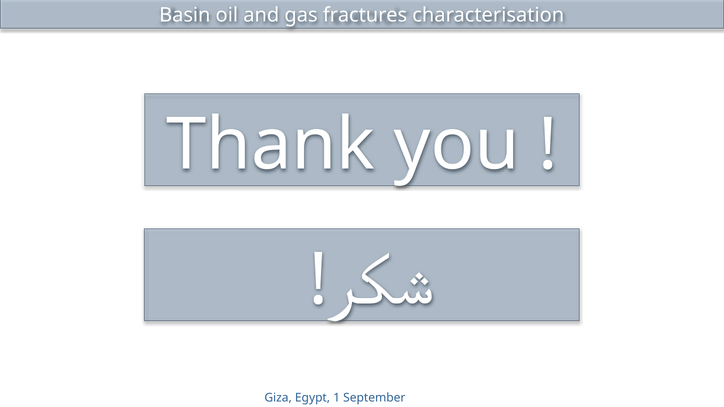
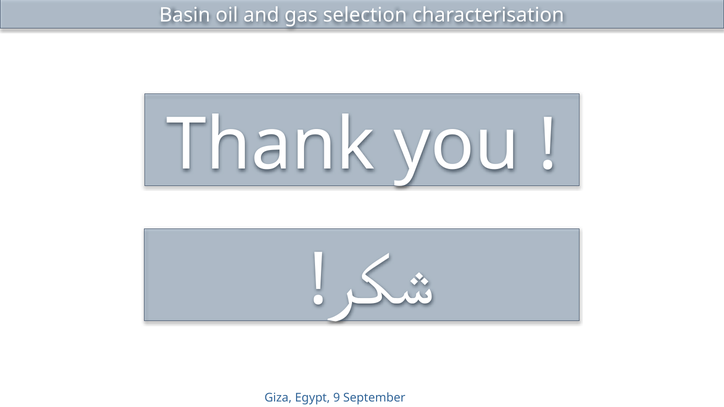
fractures: fractures -> selection
1: 1 -> 9
